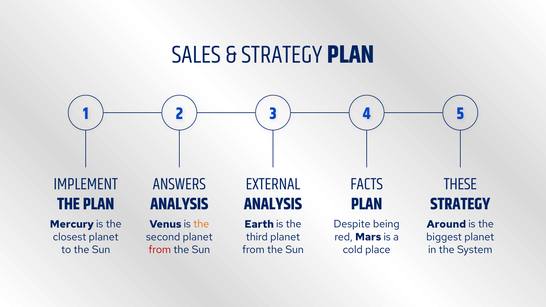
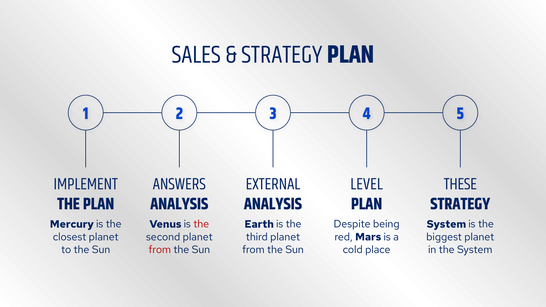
FACTS: FACTS -> LEVEL
the at (201, 224) colour: orange -> red
Around at (446, 224): Around -> System
